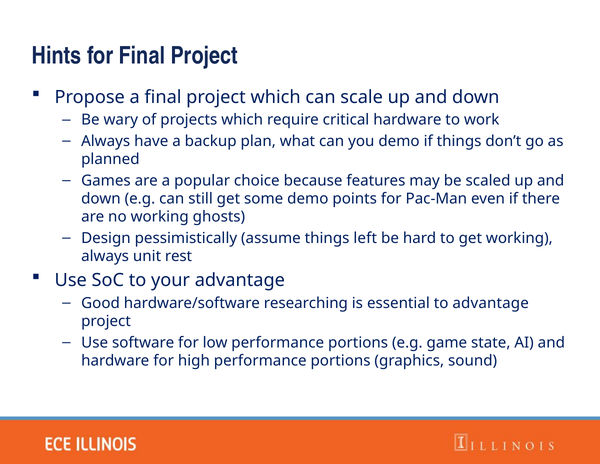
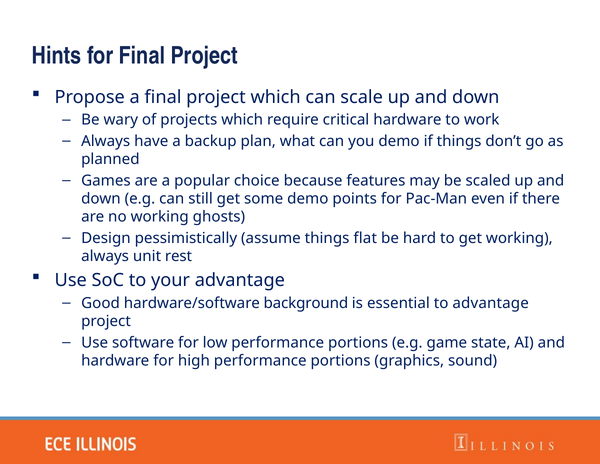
left: left -> flat
researching: researching -> background
